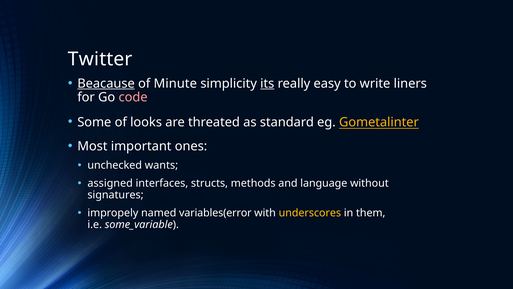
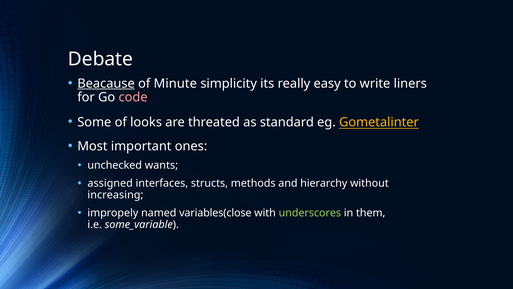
Twitter: Twitter -> Debate
its underline: present -> none
language: language -> hierarchy
signatures: signatures -> increasing
variables(error: variables(error -> variables(close
underscores colour: yellow -> light green
